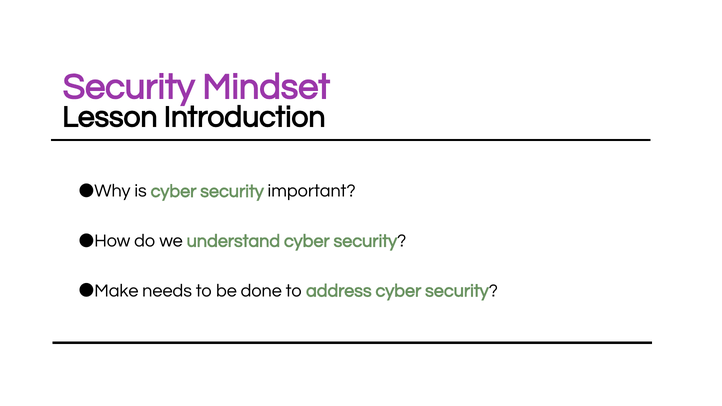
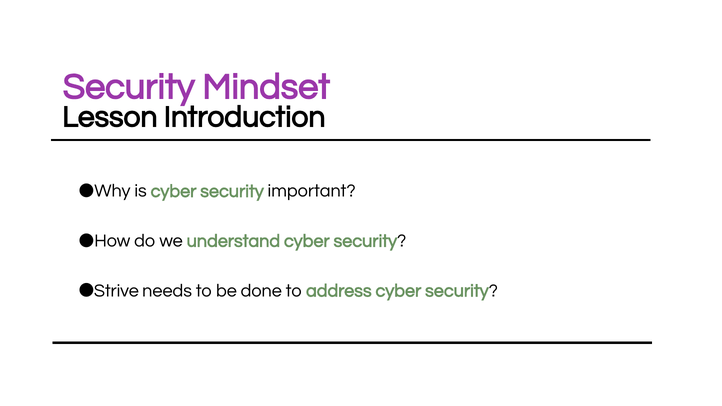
Make: Make -> Strive
